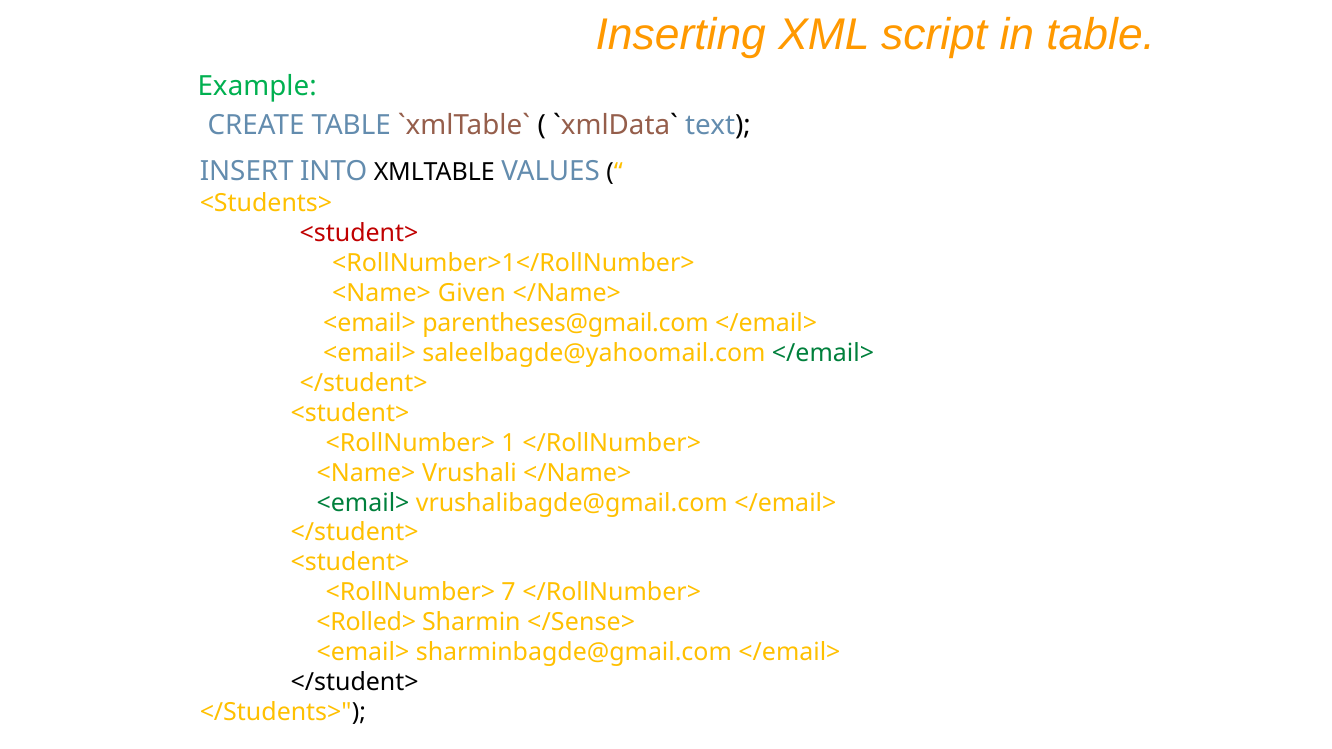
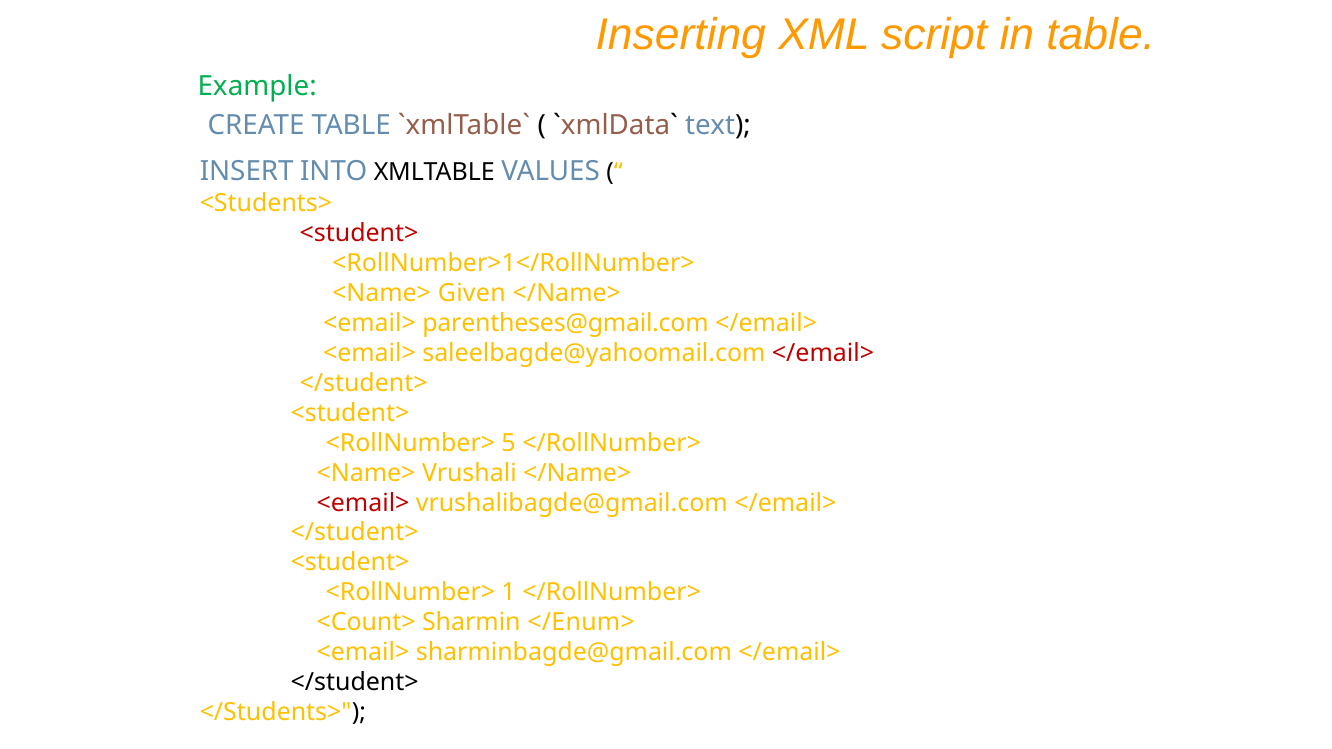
</email> at (823, 353) colour: green -> red
1: 1 -> 5
<email> at (363, 503) colour: green -> red
7: 7 -> 1
<Rolled>: <Rolled> -> <Count>
</Sense>: </Sense> -> </Enum>
